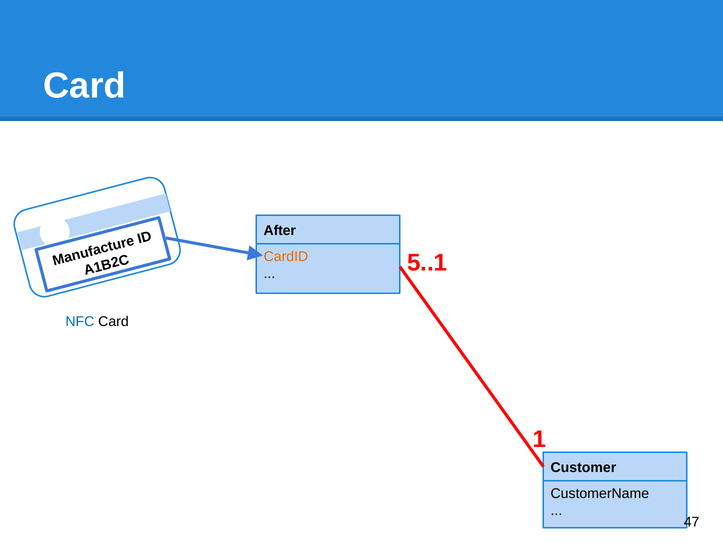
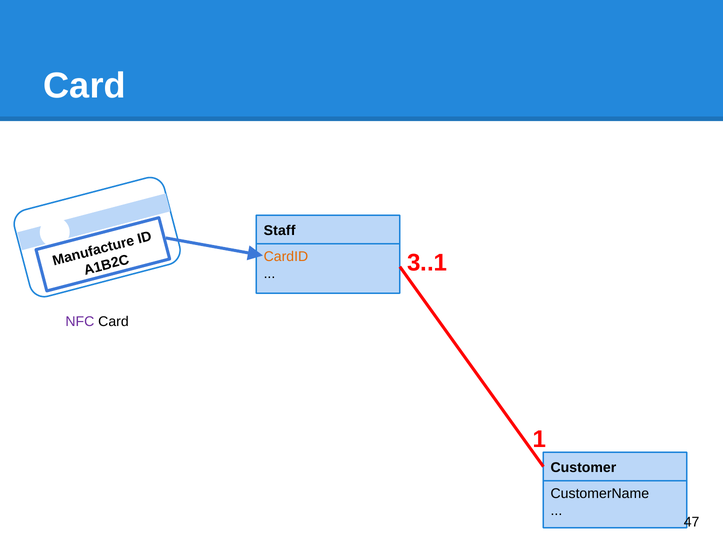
After: After -> Staff
5..1: 5..1 -> 3..1
NFC colour: blue -> purple
